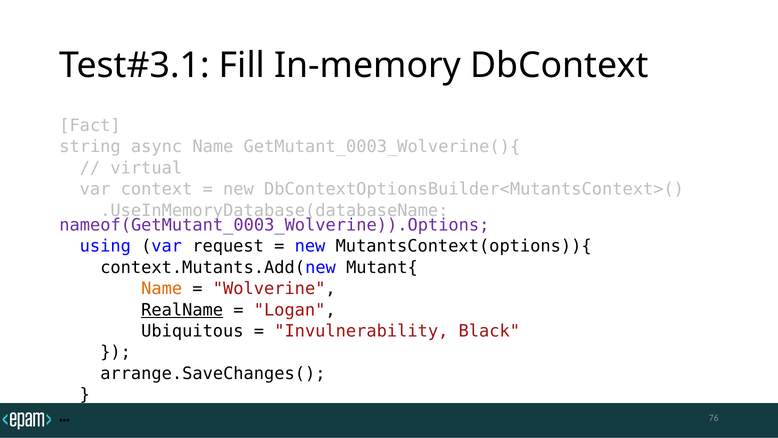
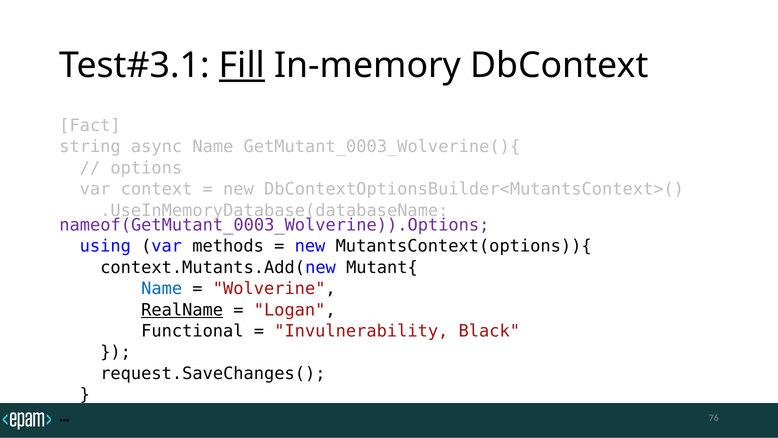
Fill underline: none -> present
virtual: virtual -> options
request: request -> methods
Name at (162, 289) colour: orange -> blue
Ubiquitous: Ubiquitous -> Functional
arrange.SaveChanges(: arrange.SaveChanges( -> request.SaveChanges(
